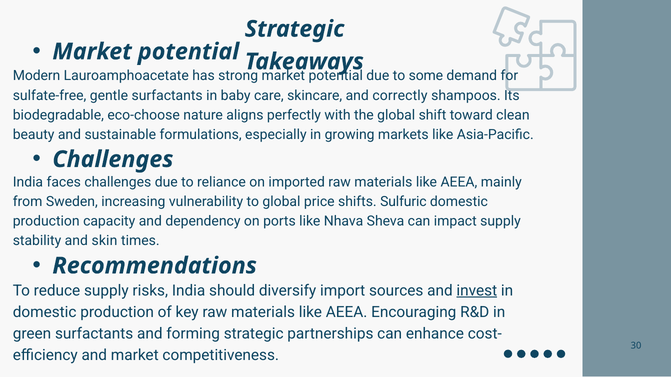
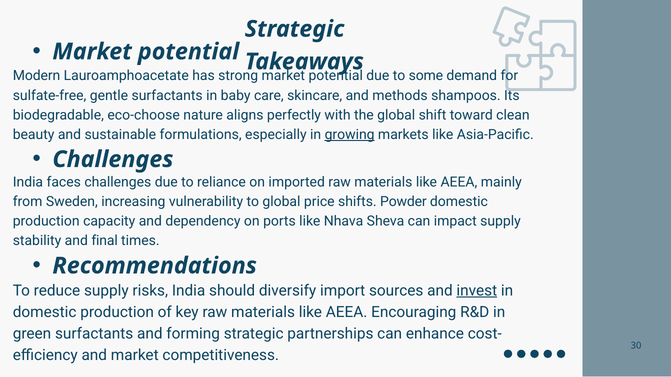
correctly: correctly -> methods
growing underline: none -> present
Sulfuric: Sulfuric -> Powder
skin: skin -> final
